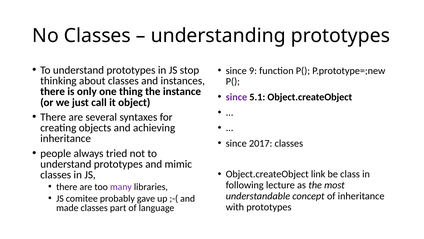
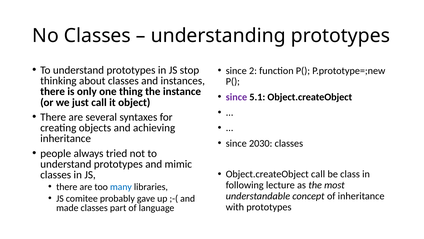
9: 9 -> 2
2017: 2017 -> 2030
Object.createObject link: link -> call
many colour: purple -> blue
